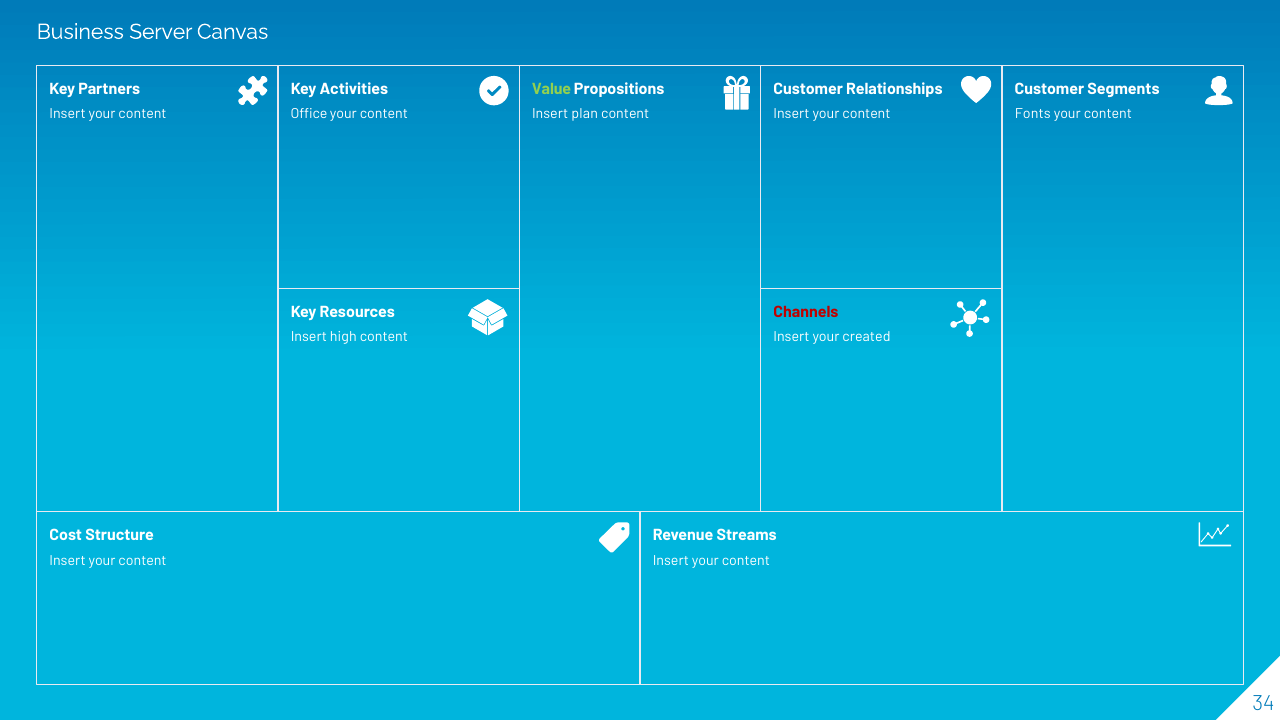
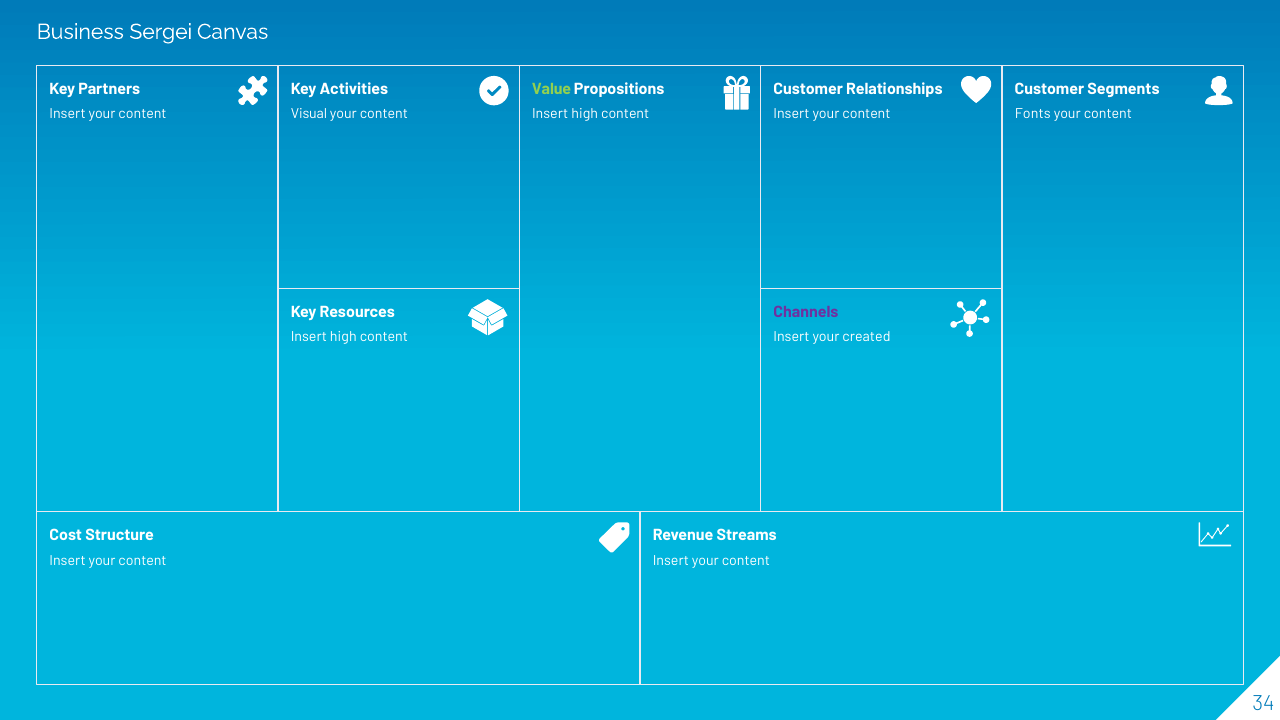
Server: Server -> Sergei
Office: Office -> Visual
plan at (585, 114): plan -> high
Channels colour: red -> purple
